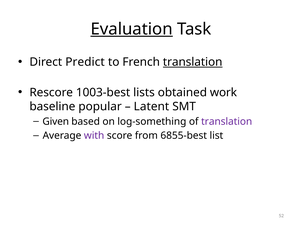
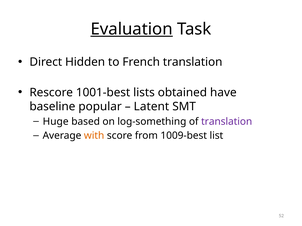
Predict: Predict -> Hidden
translation at (193, 62) underline: present -> none
1003-best: 1003-best -> 1001-best
work: work -> have
Given: Given -> Huge
with colour: purple -> orange
6855-best: 6855-best -> 1009-best
